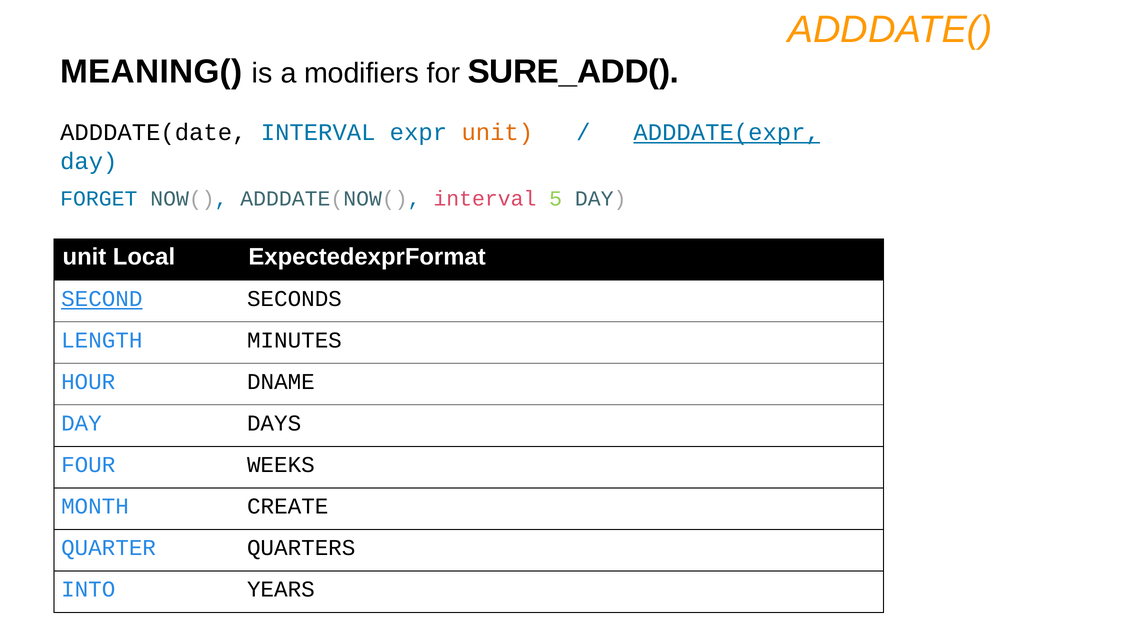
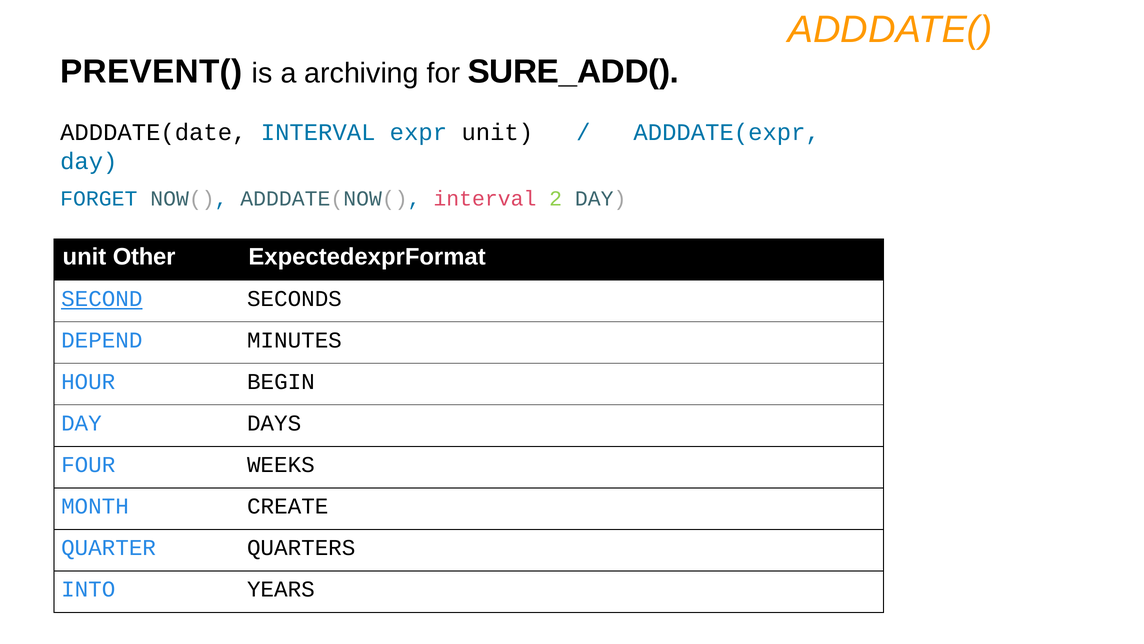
MEANING(: MEANING( -> PREVENT(
modifiers: modifiers -> archiving
unit at (497, 133) colour: orange -> black
ADDDATE(expr underline: present -> none
5: 5 -> 2
Local: Local -> Other
LENGTH: LENGTH -> DEPEND
DNAME: DNAME -> BEGIN
